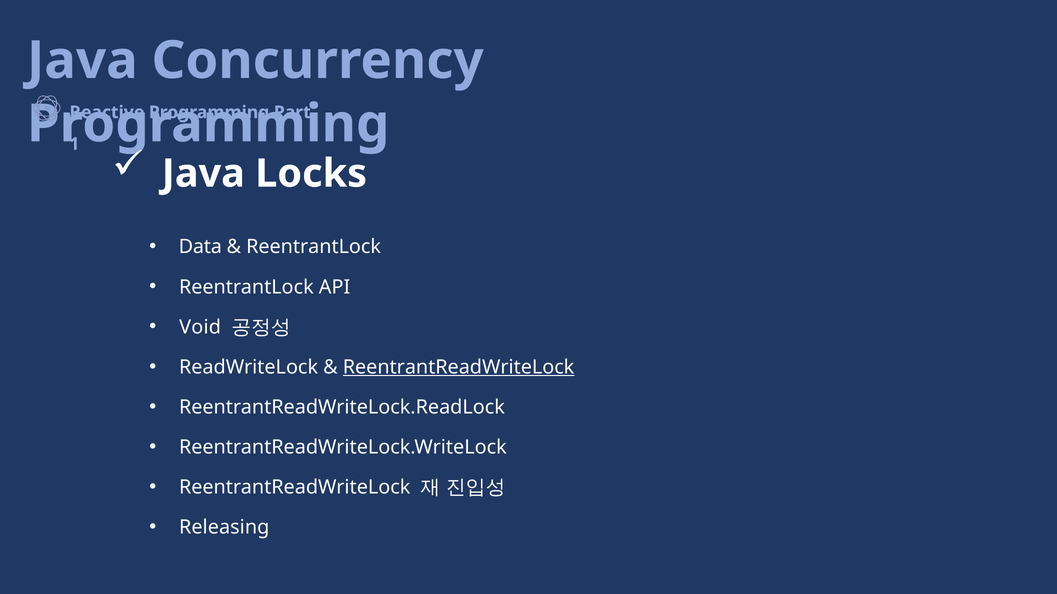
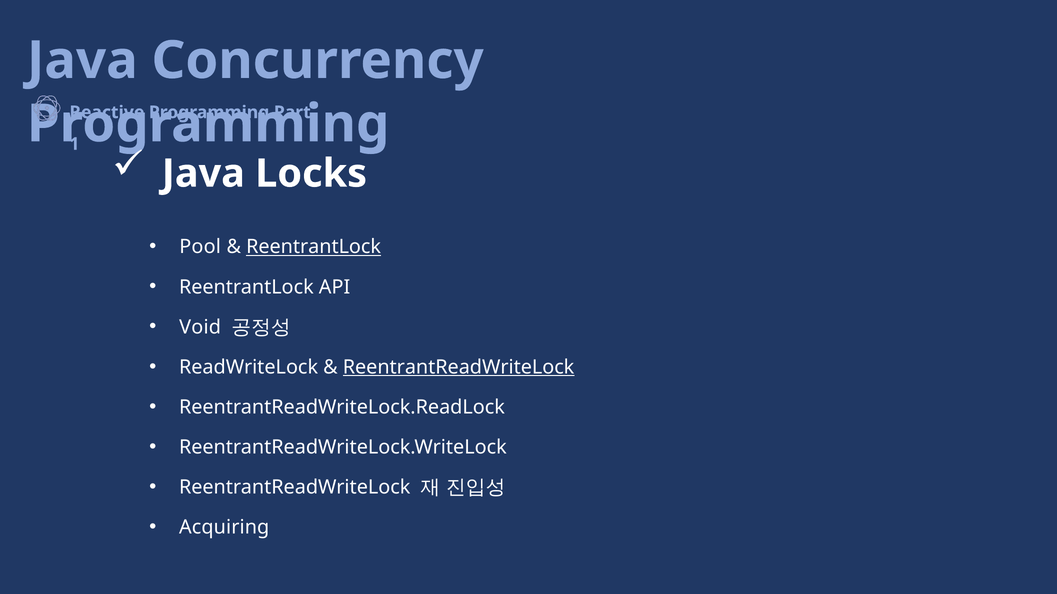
Data: Data -> Pool
ReentrantLock at (314, 247) underline: none -> present
Releasing: Releasing -> Acquiring
